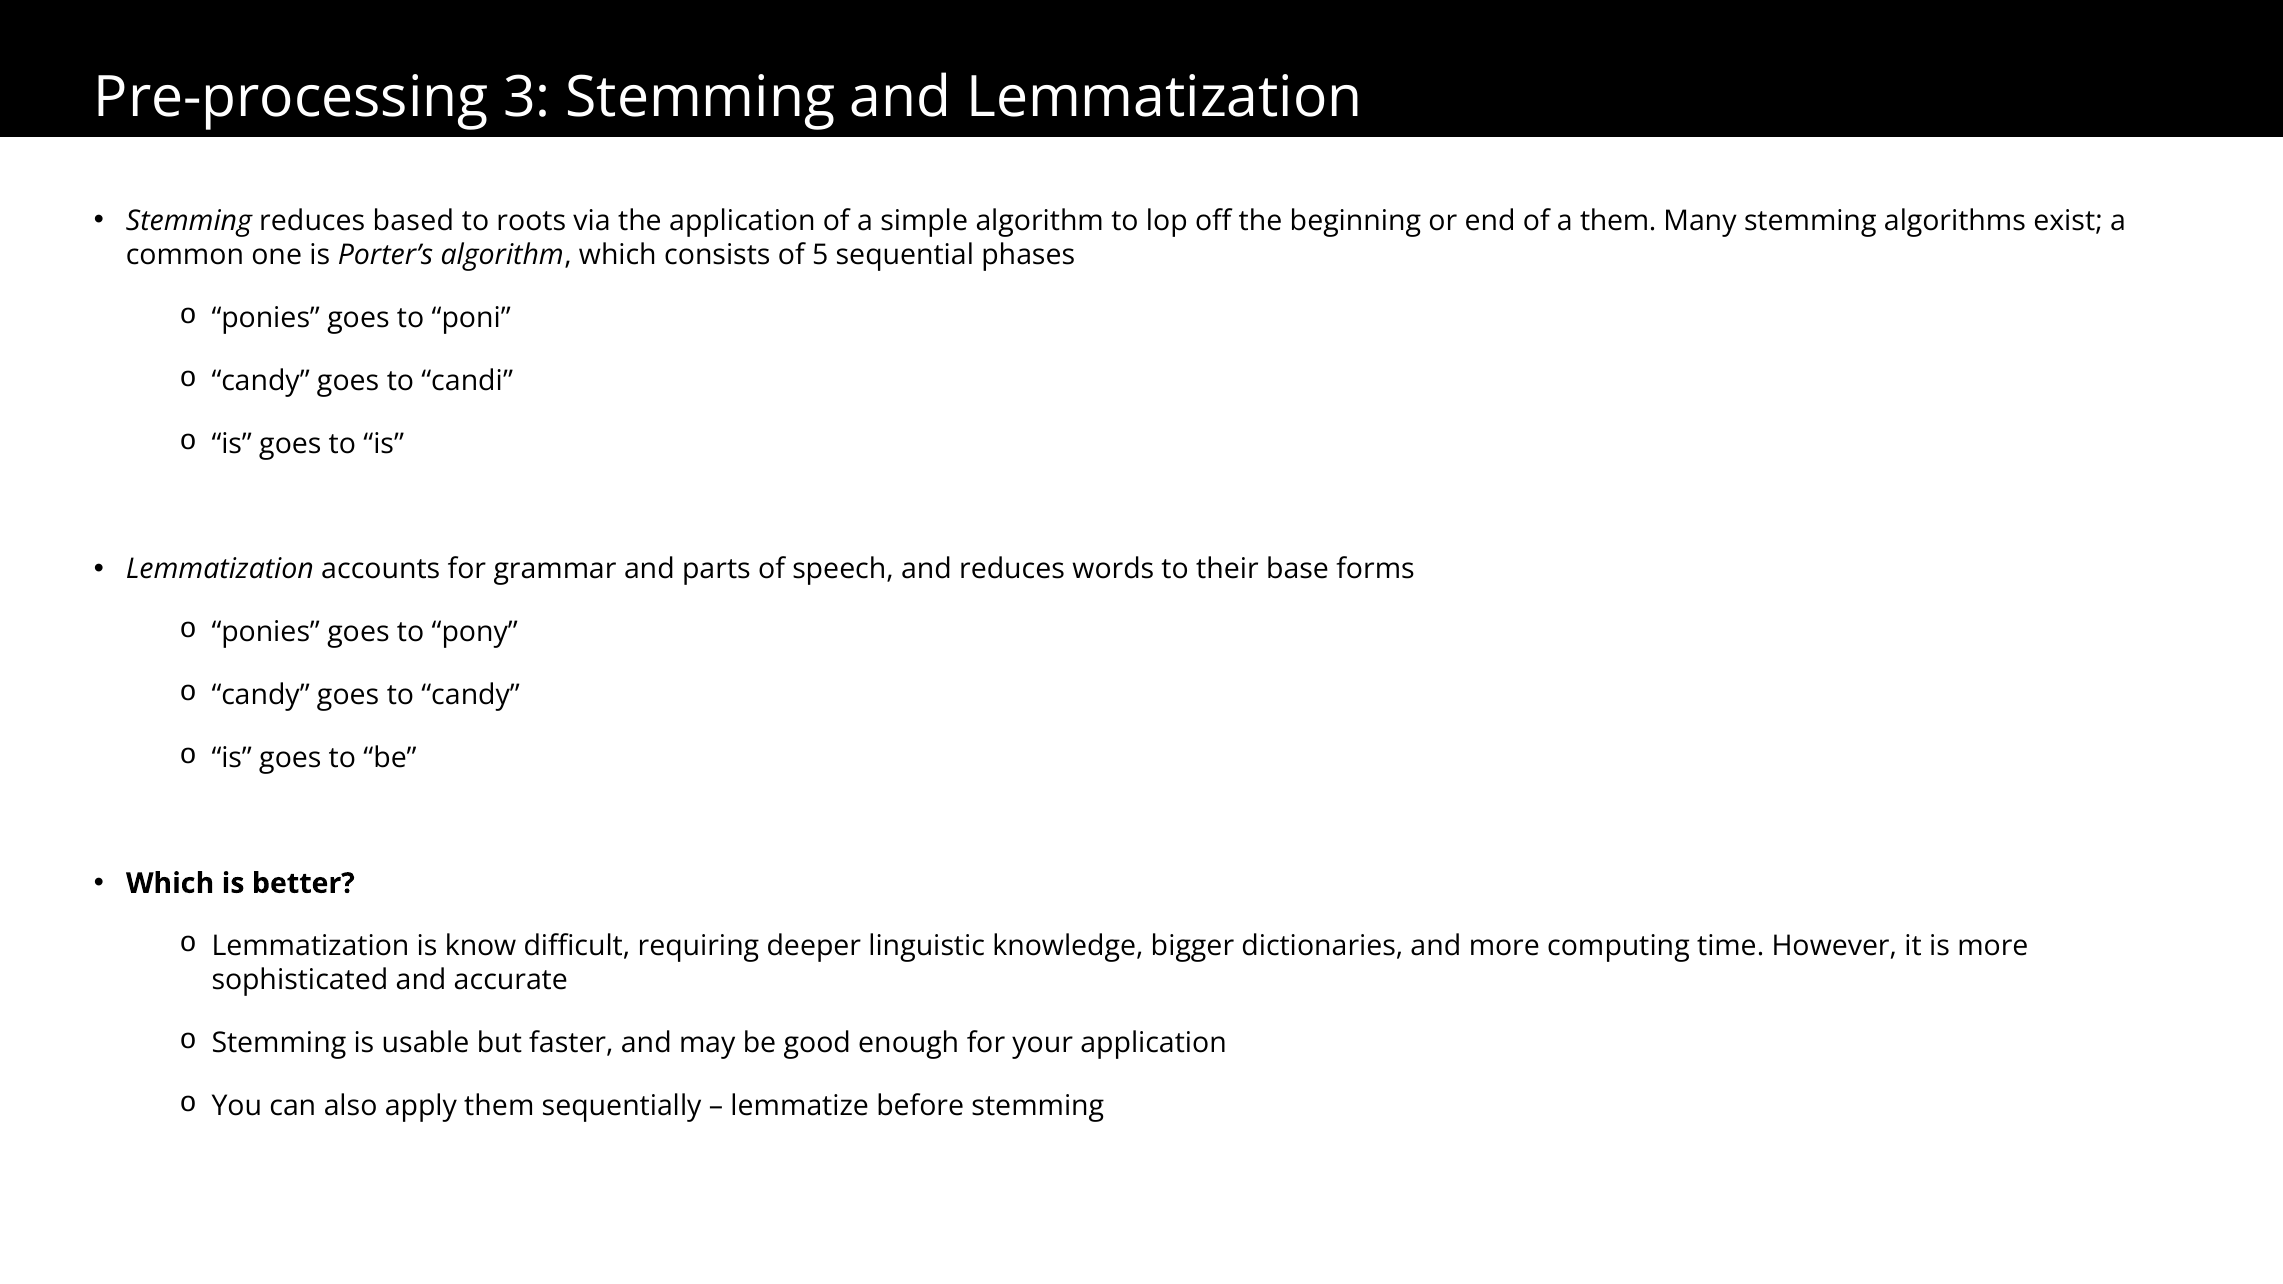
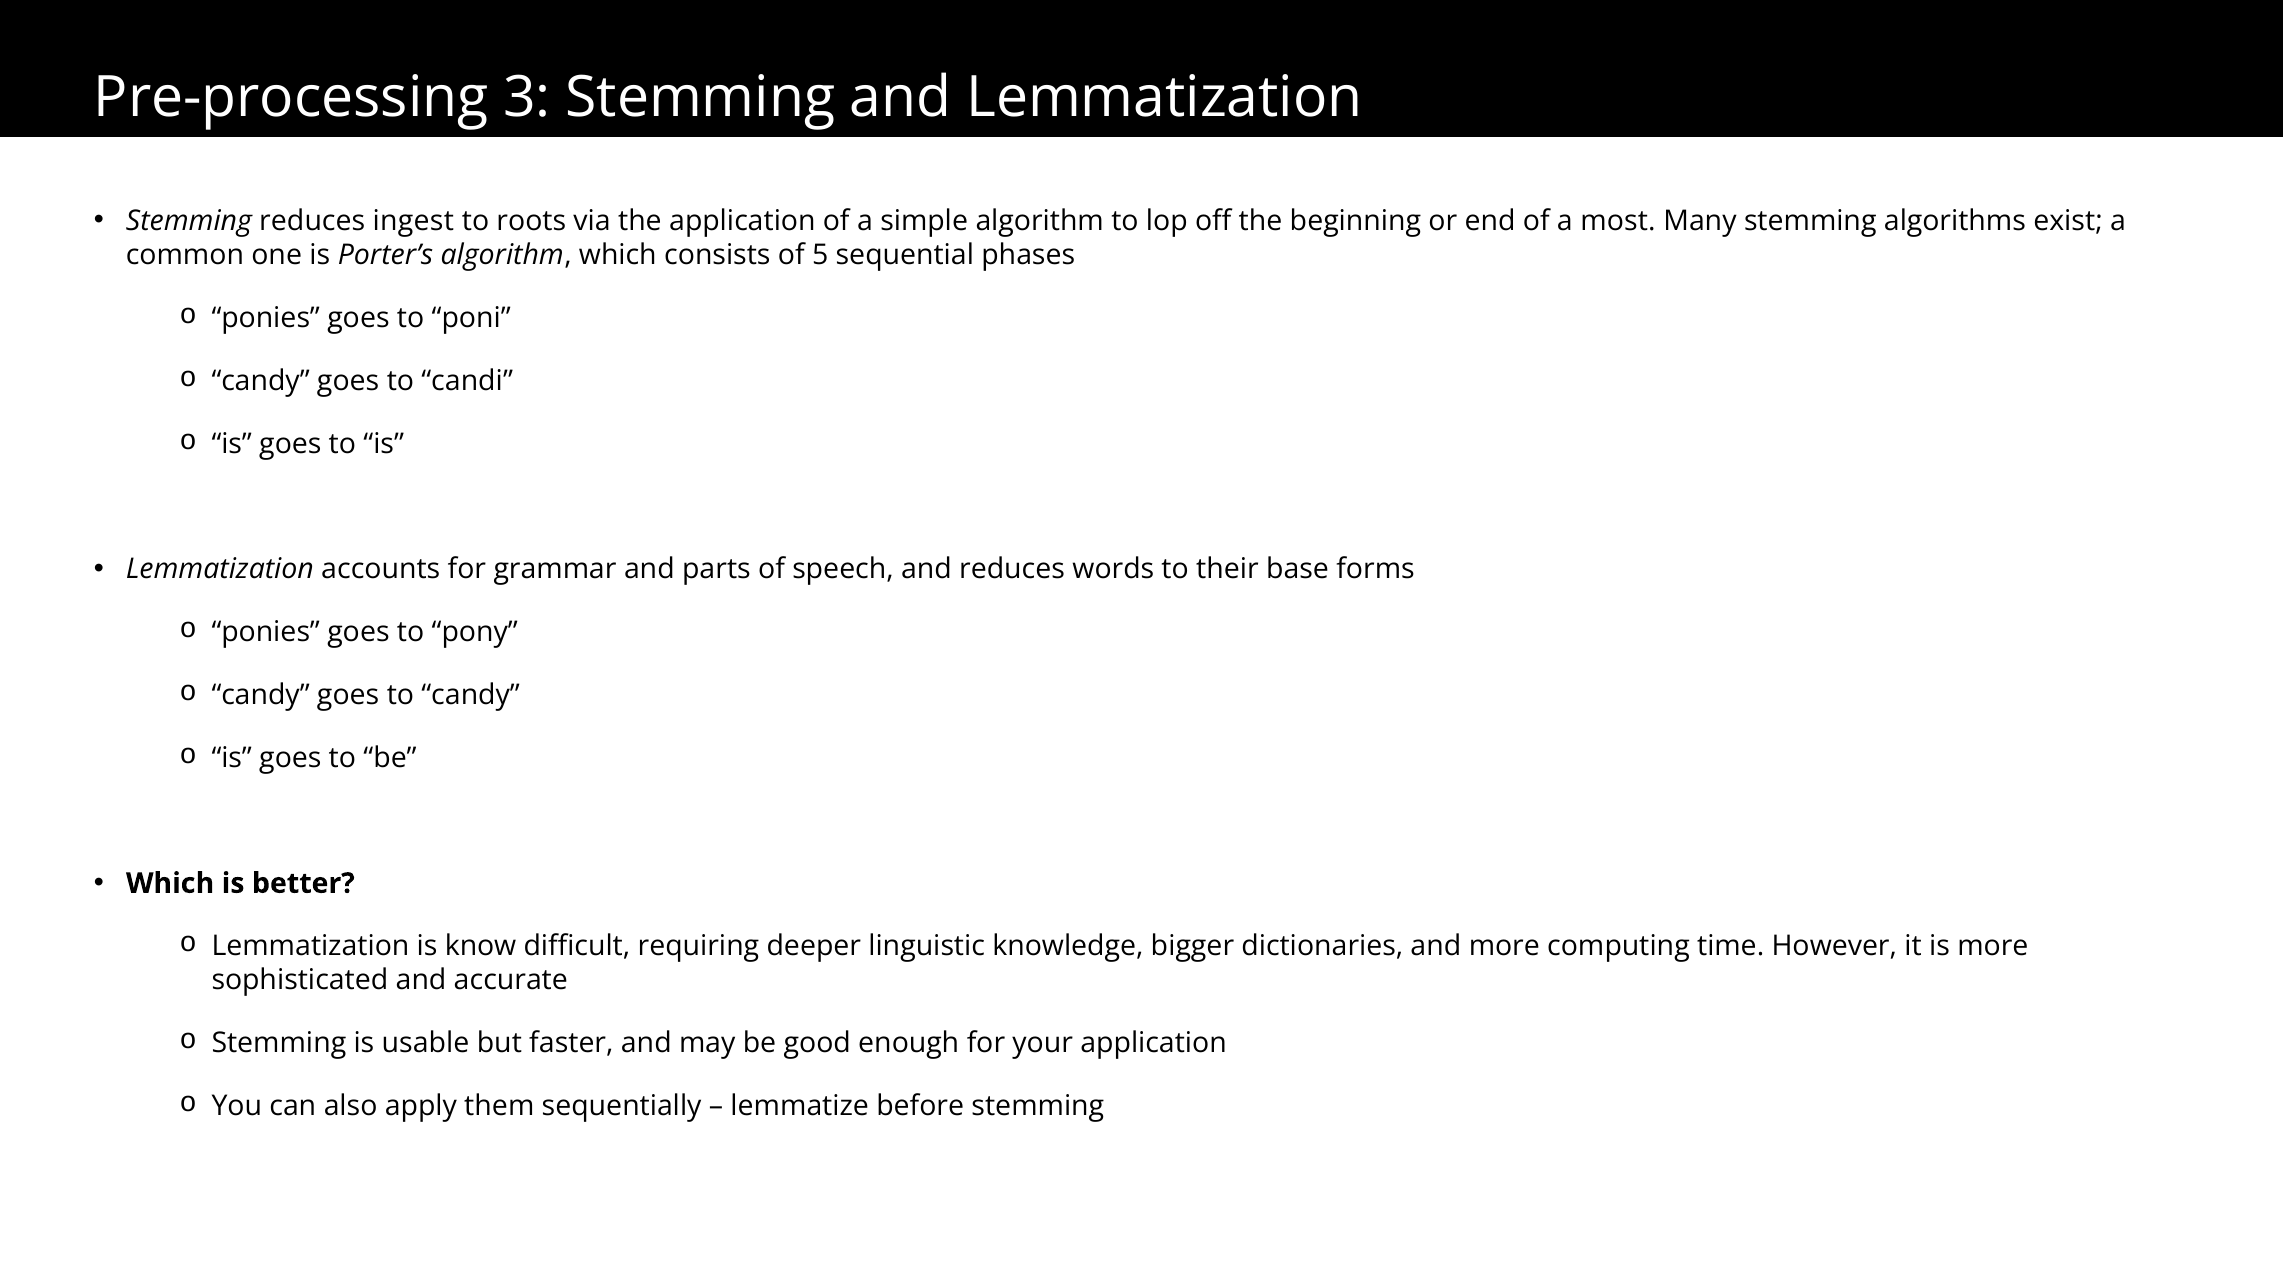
based: based -> ingest
a them: them -> most
